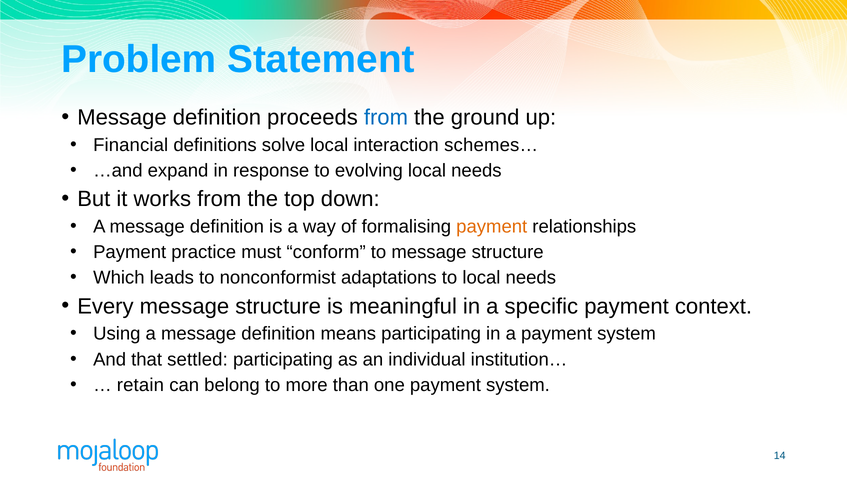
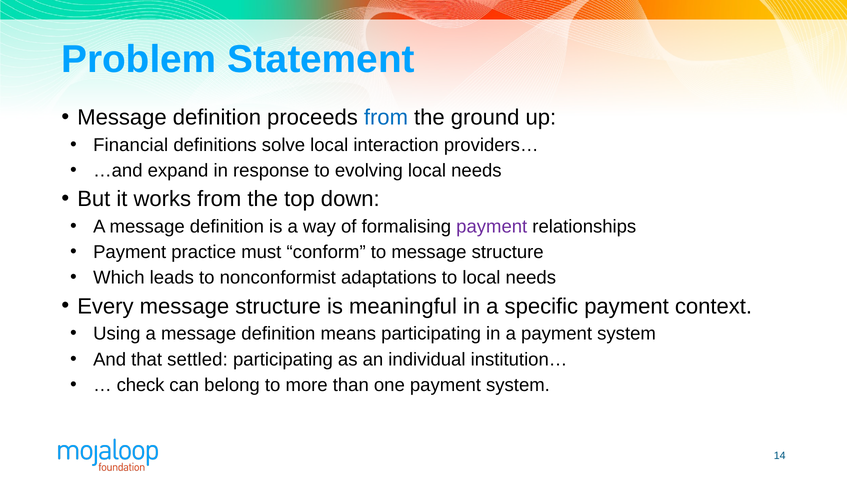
schemes…: schemes… -> providers…
payment at (492, 226) colour: orange -> purple
retain: retain -> check
